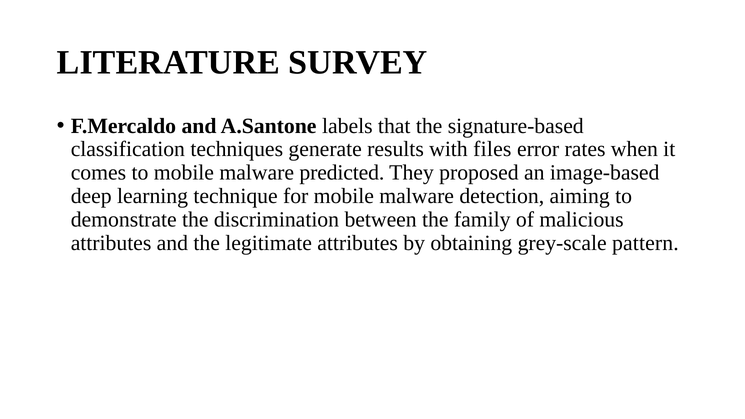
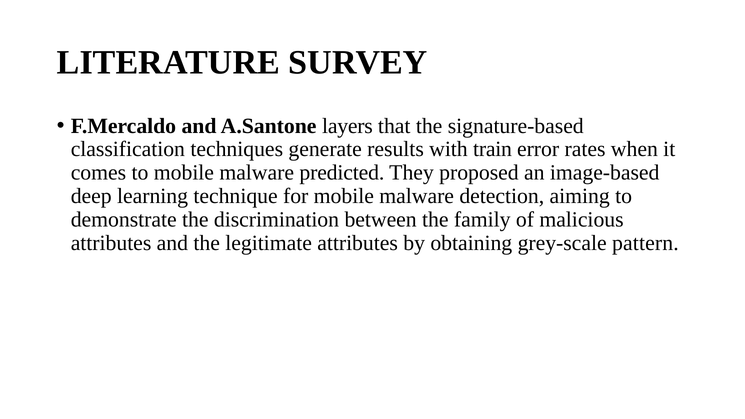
labels: labels -> layers
files: files -> train
